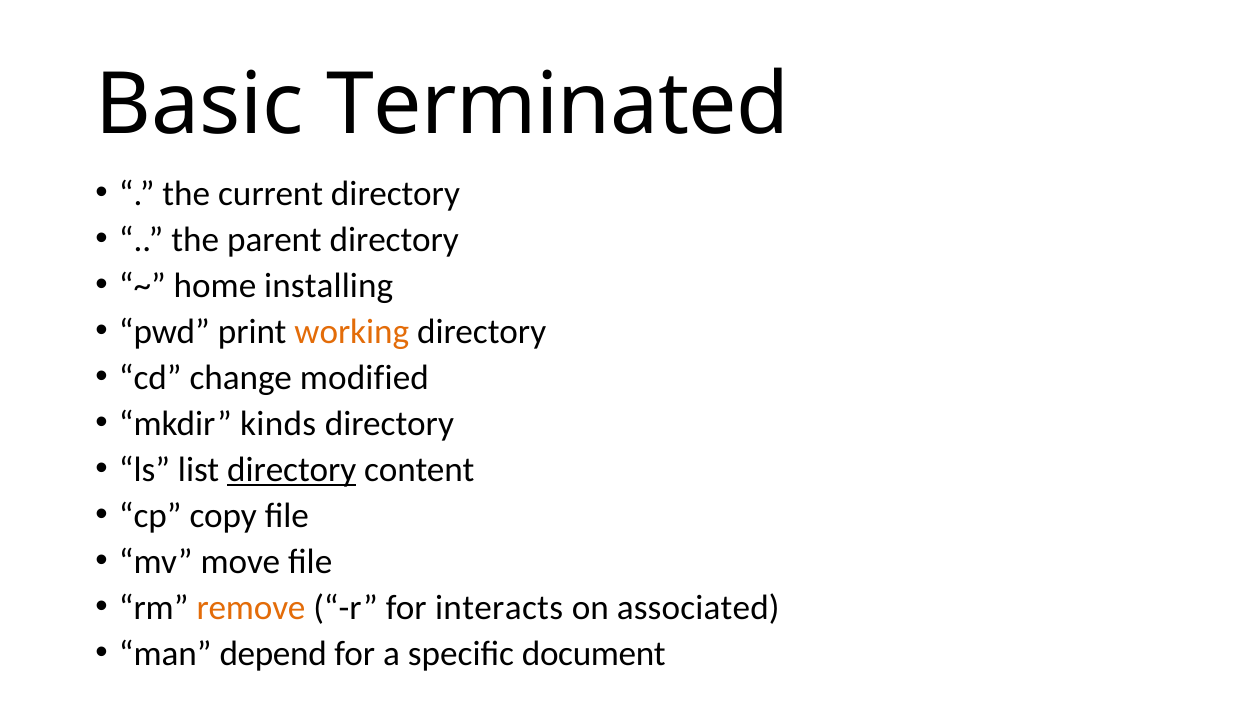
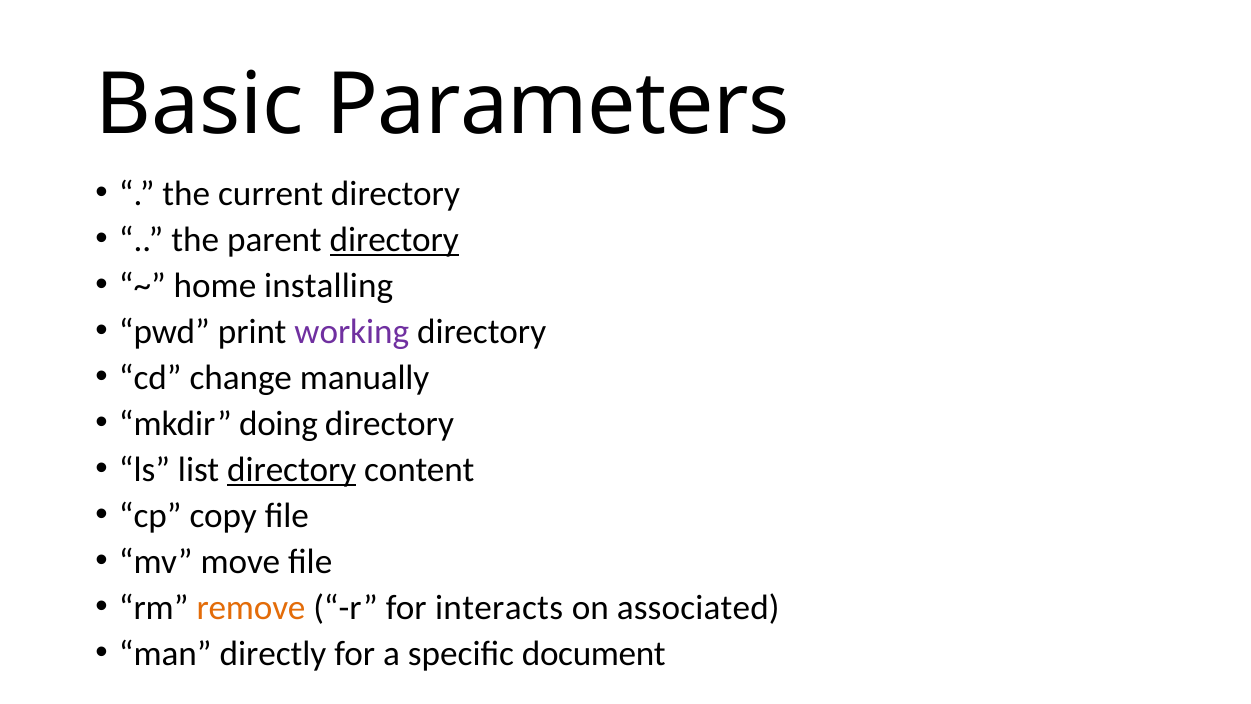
Terminated: Terminated -> Parameters
directory at (394, 240) underline: none -> present
working colour: orange -> purple
modified: modified -> manually
kinds: kinds -> doing
depend: depend -> directly
